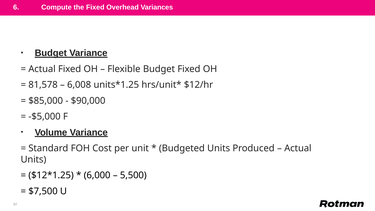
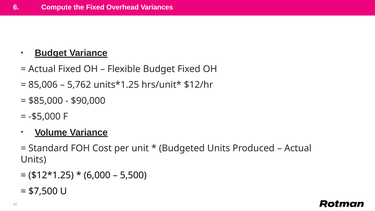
81,578: 81,578 -> 85,006
6,008: 6,008 -> 5,762
